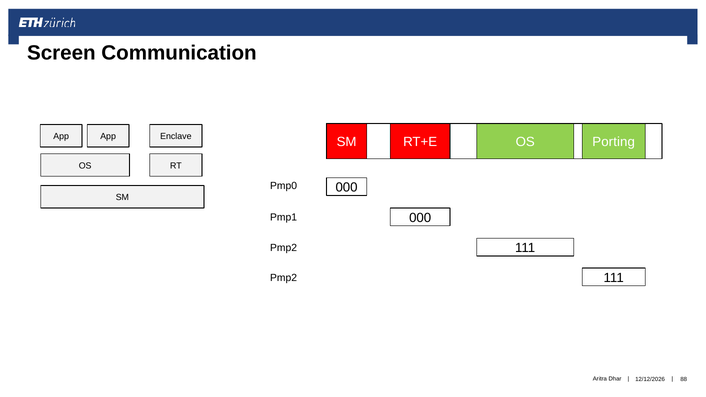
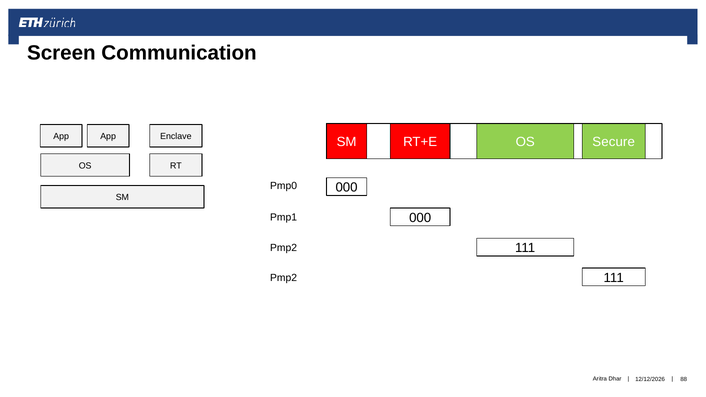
Porting: Porting -> Secure
